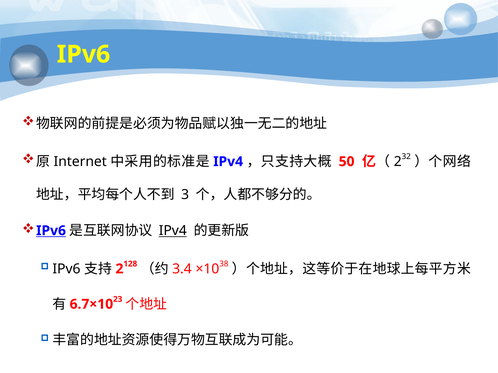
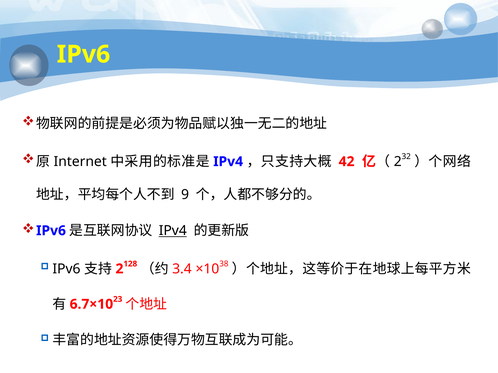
50: 50 -> 42
3: 3 -> 9
IPv6 at (51, 231) underline: present -> none
